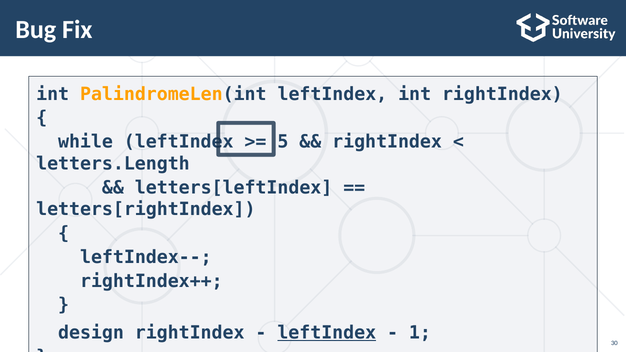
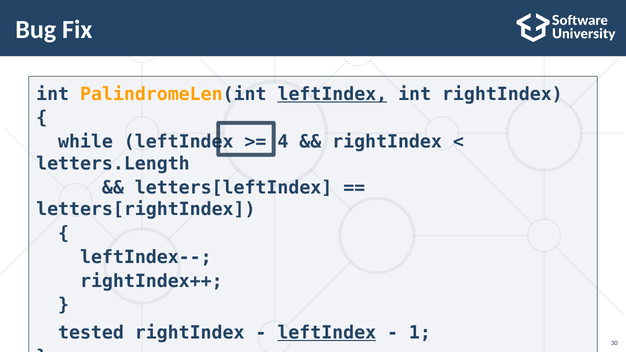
leftIndex at (332, 94) underline: none -> present
5: 5 -> 4
design: design -> tested
